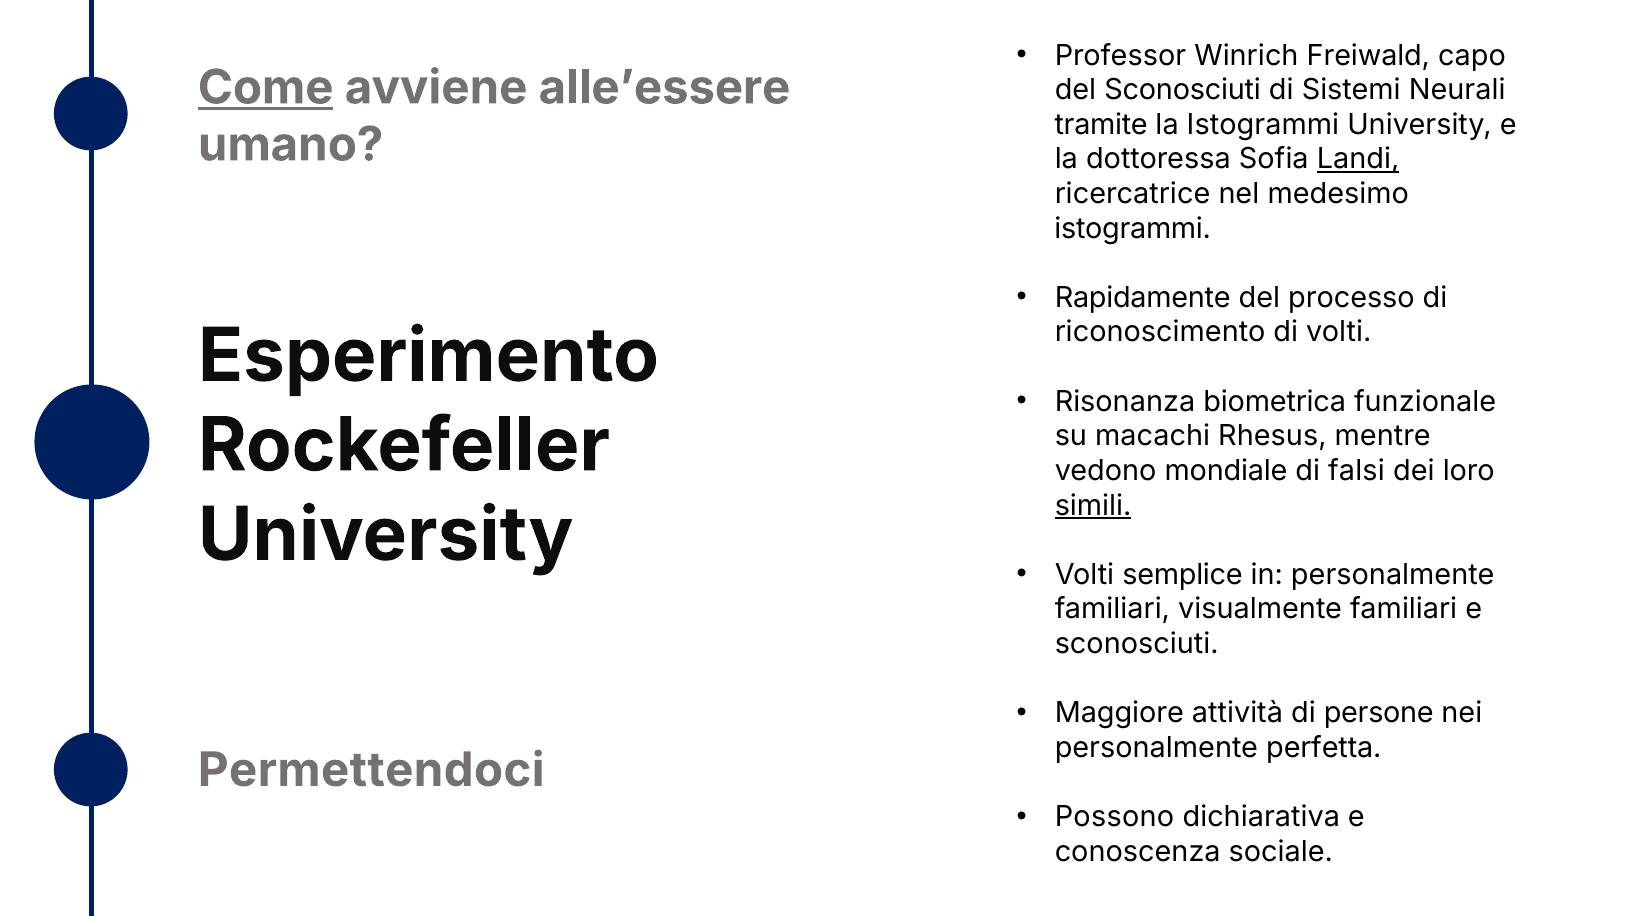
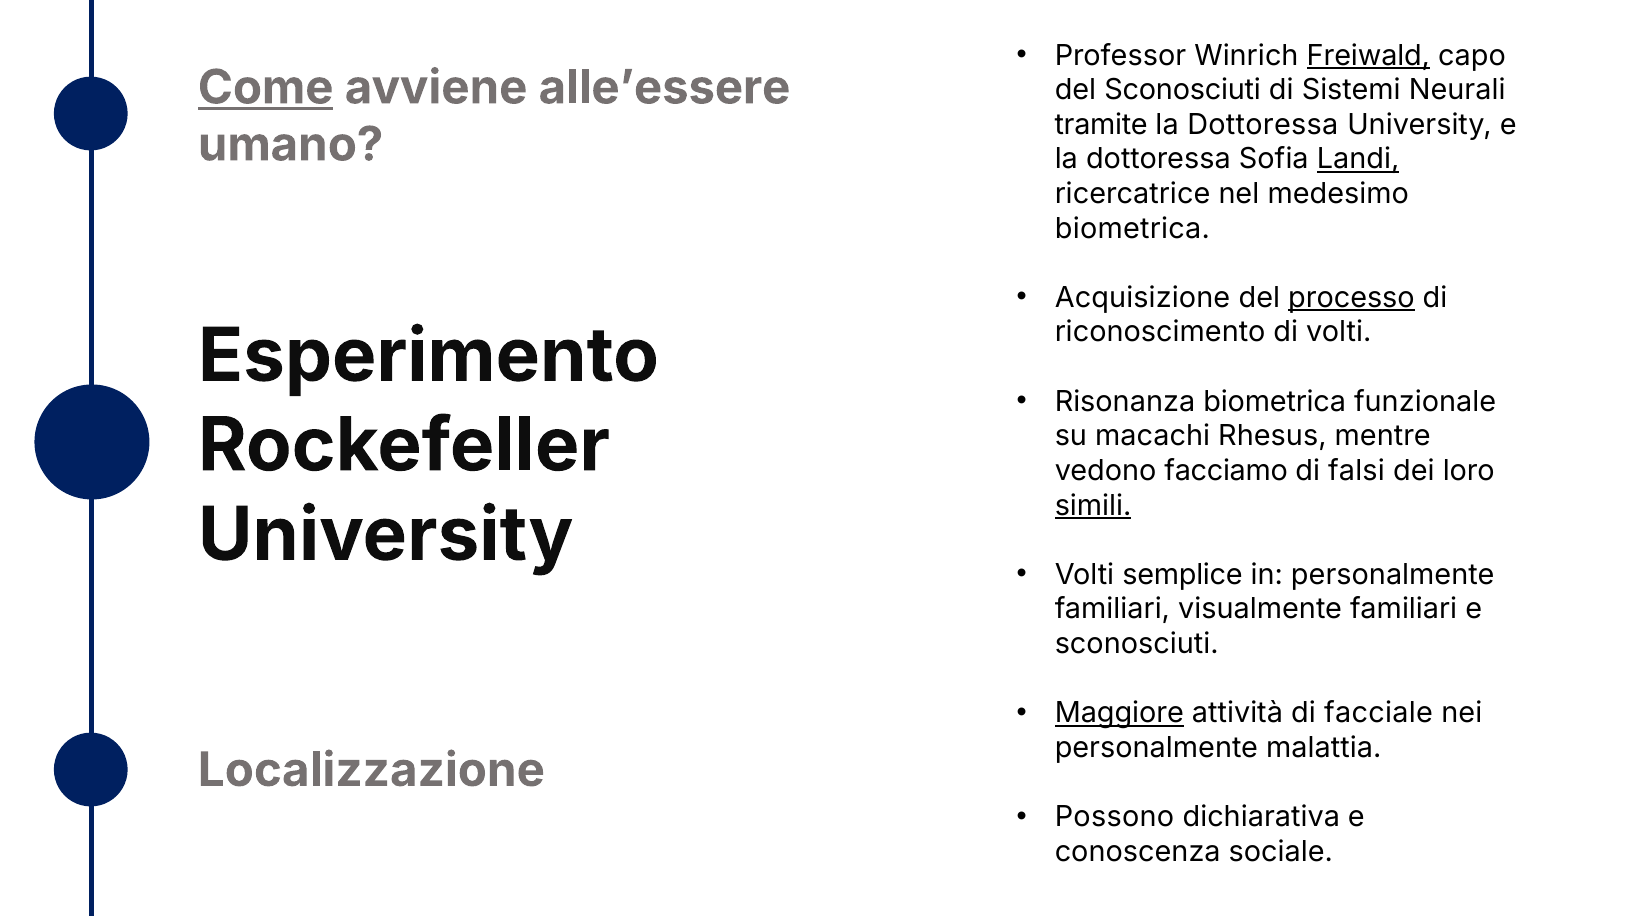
Freiwald underline: none -> present
Istogrammi at (1263, 125): Istogrammi -> Dottoressa
istogrammi at (1133, 229): istogrammi -> biometrica
Rapidamente: Rapidamente -> Acquisizione
processo underline: none -> present
mondiale: mondiale -> facciamo
Maggiore underline: none -> present
persone: persone -> facciale
perfetta: perfetta -> malattia
Permettendoci: Permettendoci -> Localizzazione
